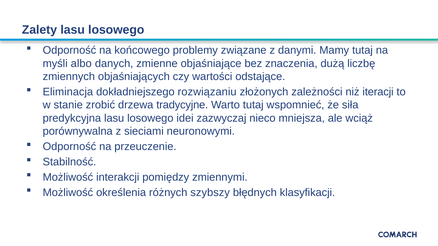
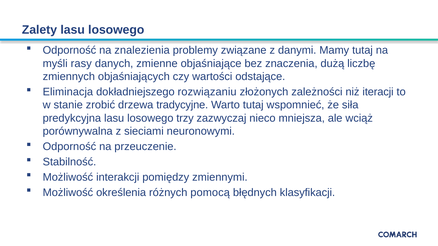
końcowego: końcowego -> znalezienia
albo: albo -> rasy
idei: idei -> trzy
szybszy: szybszy -> pomocą
